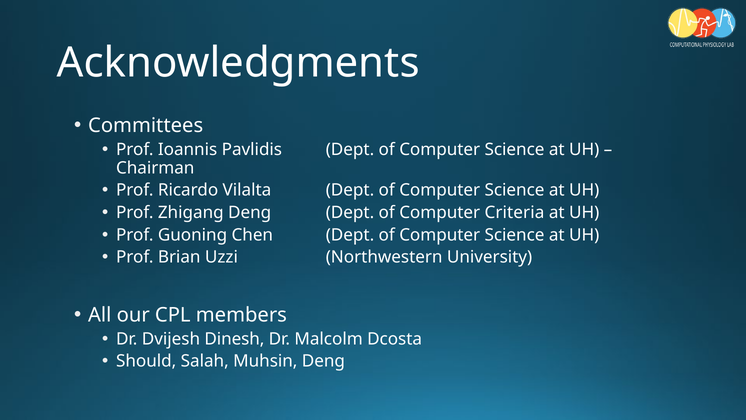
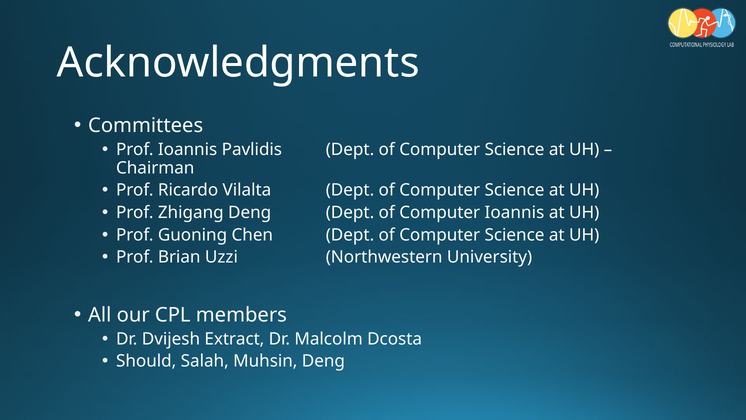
Computer Criteria: Criteria -> Ioannis
Dinesh: Dinesh -> Extract
